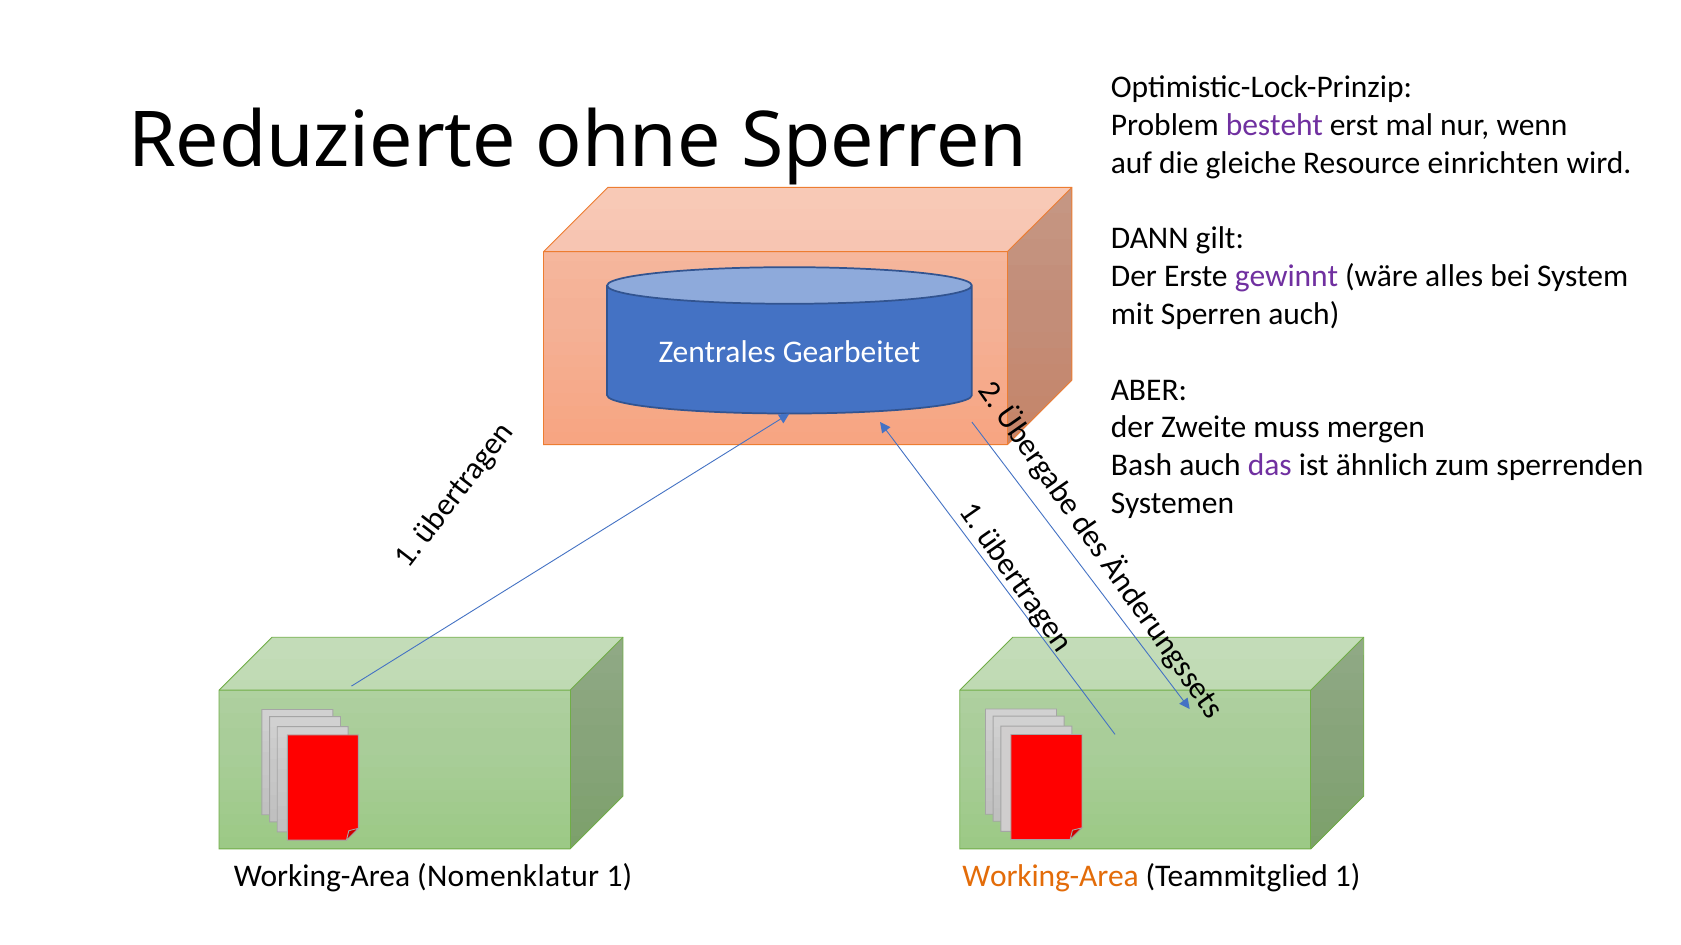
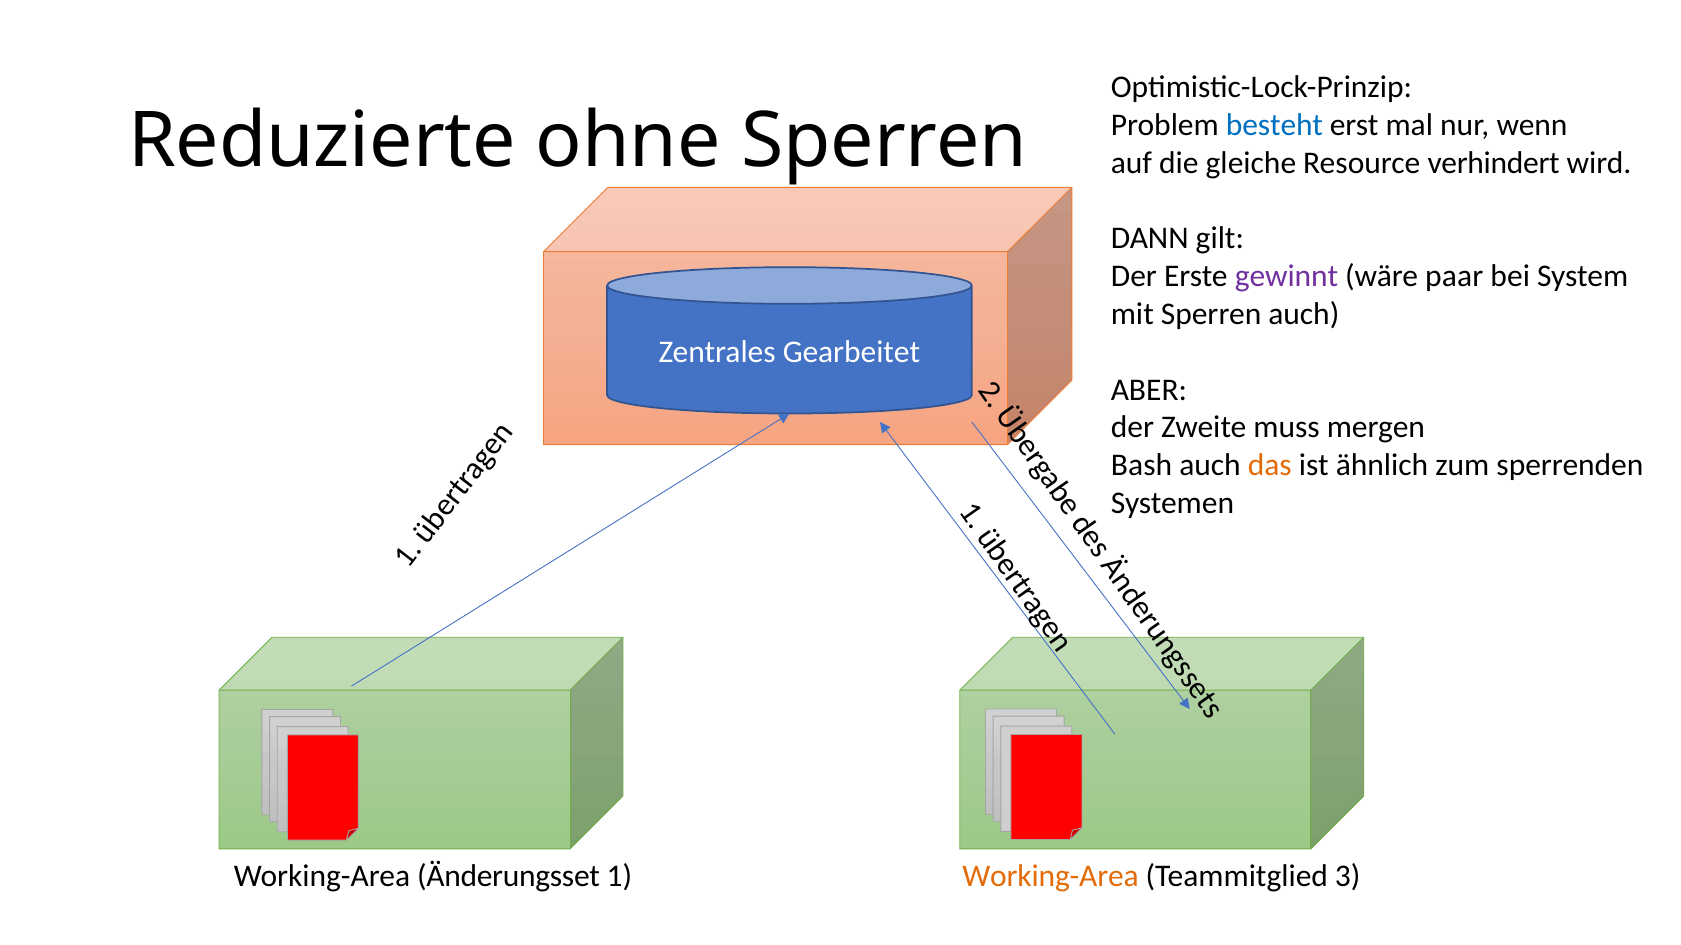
besteht colour: purple -> blue
einrichten: einrichten -> verhindert
alles: alles -> paar
das colour: purple -> orange
Nomenklatur: Nomenklatur -> Änderungsset
Teammitglied 1: 1 -> 3
